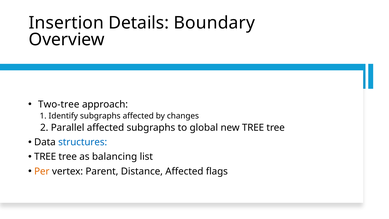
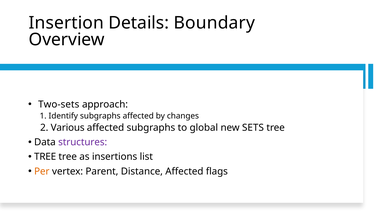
Two-tree: Two-tree -> Two-sets
Parallel: Parallel -> Various
new TREE: TREE -> SETS
structures colour: blue -> purple
balancing: balancing -> insertions
